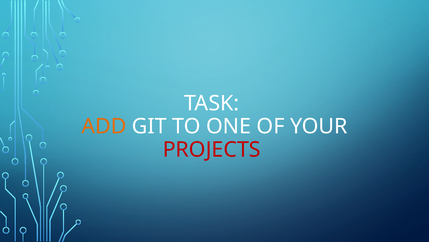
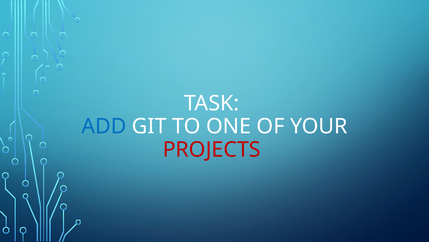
ADD colour: orange -> blue
